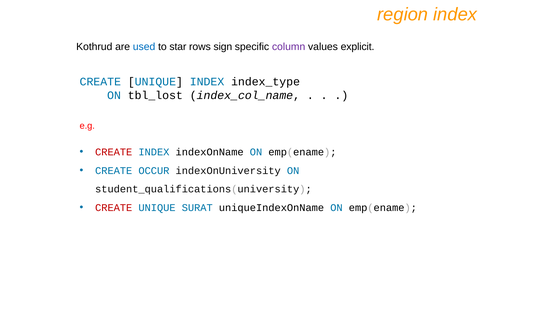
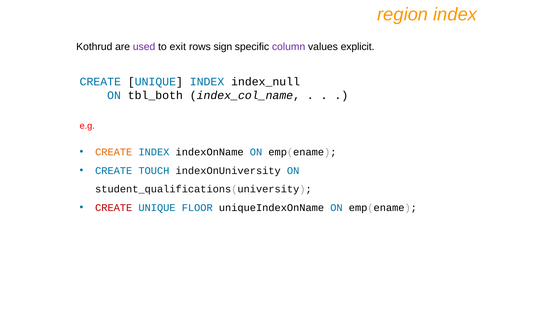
used colour: blue -> purple
star: star -> exit
index_type: index_type -> index_null
tbl_lost: tbl_lost -> tbl_both
CREATE at (114, 152) colour: red -> orange
OCCUR: OCCUR -> TOUCH
SURAT: SURAT -> FLOOR
